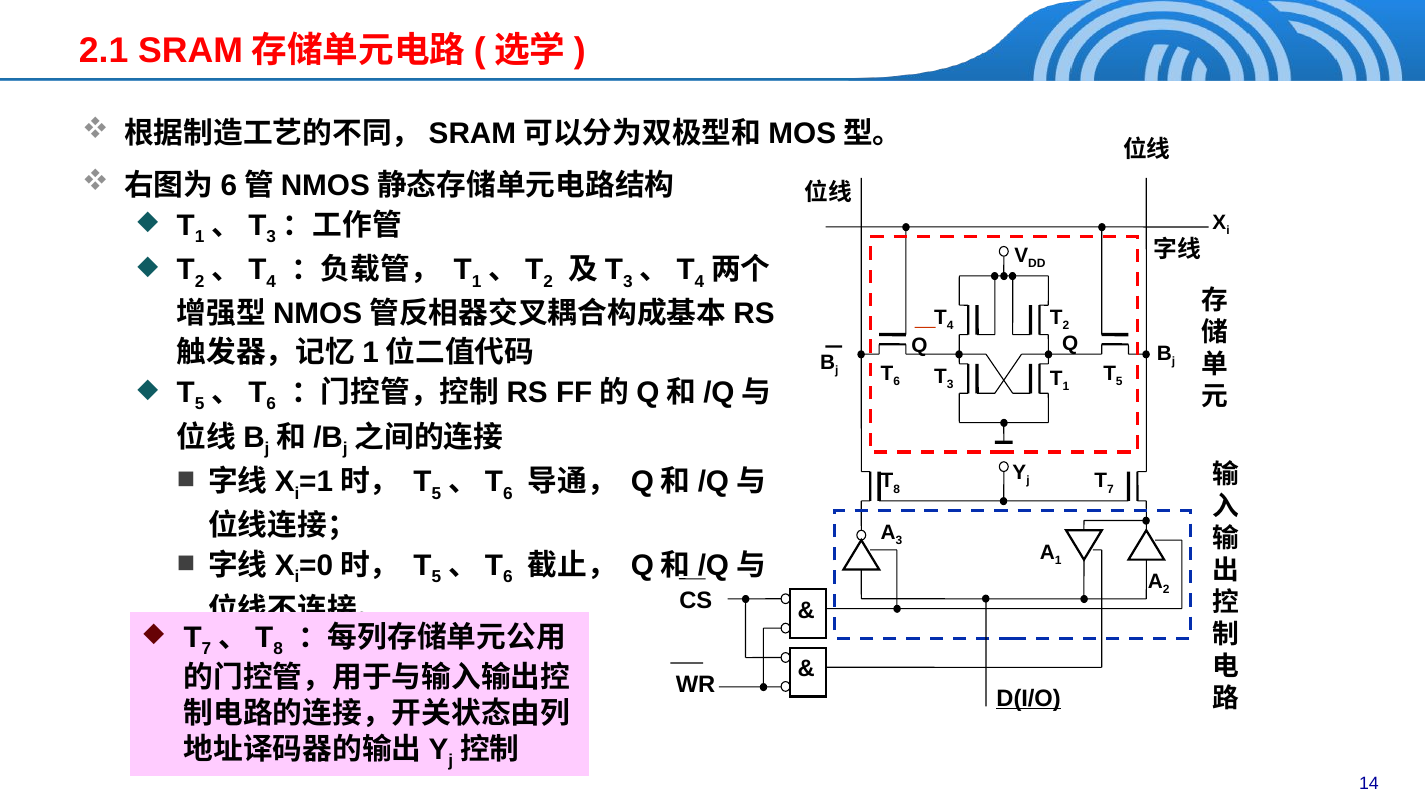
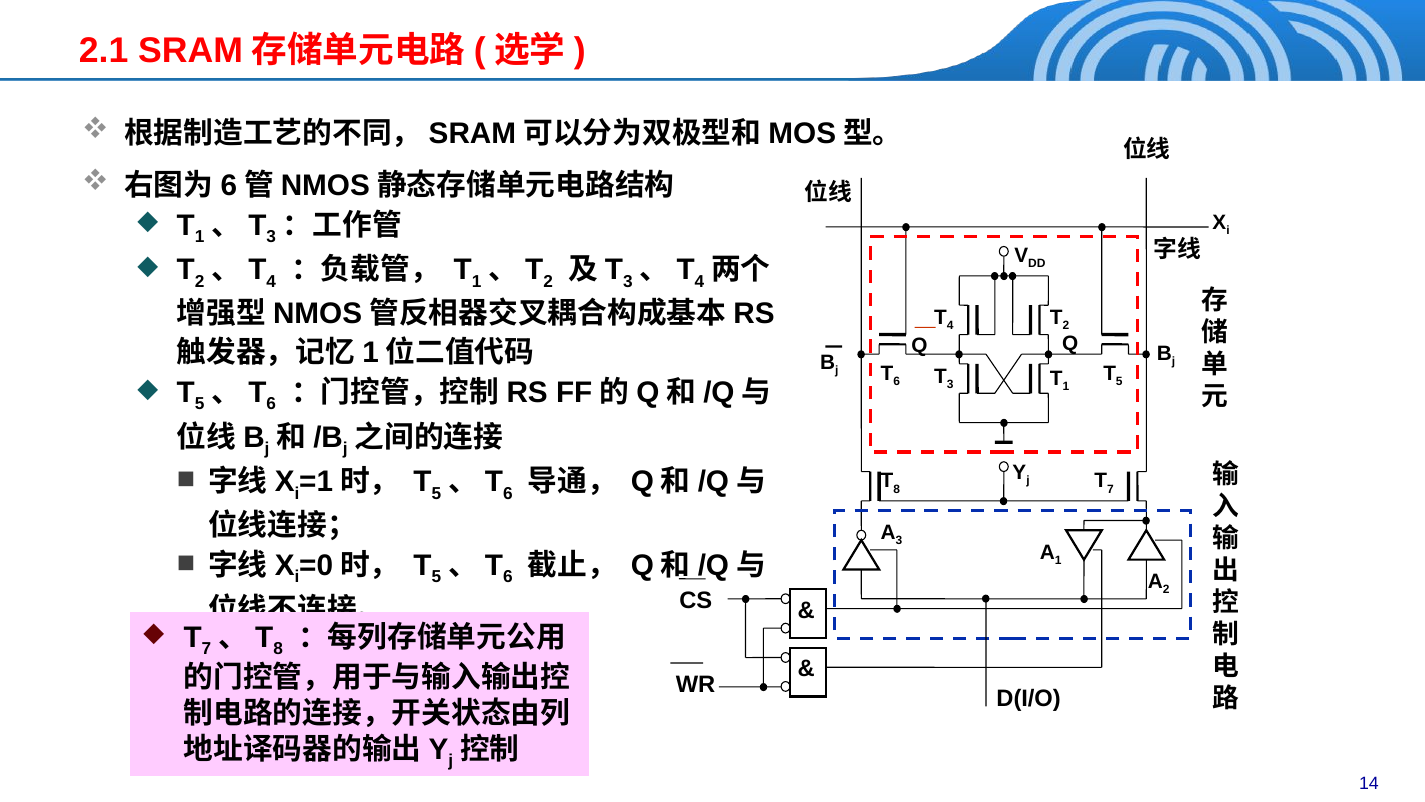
D(I/O underline: present -> none
